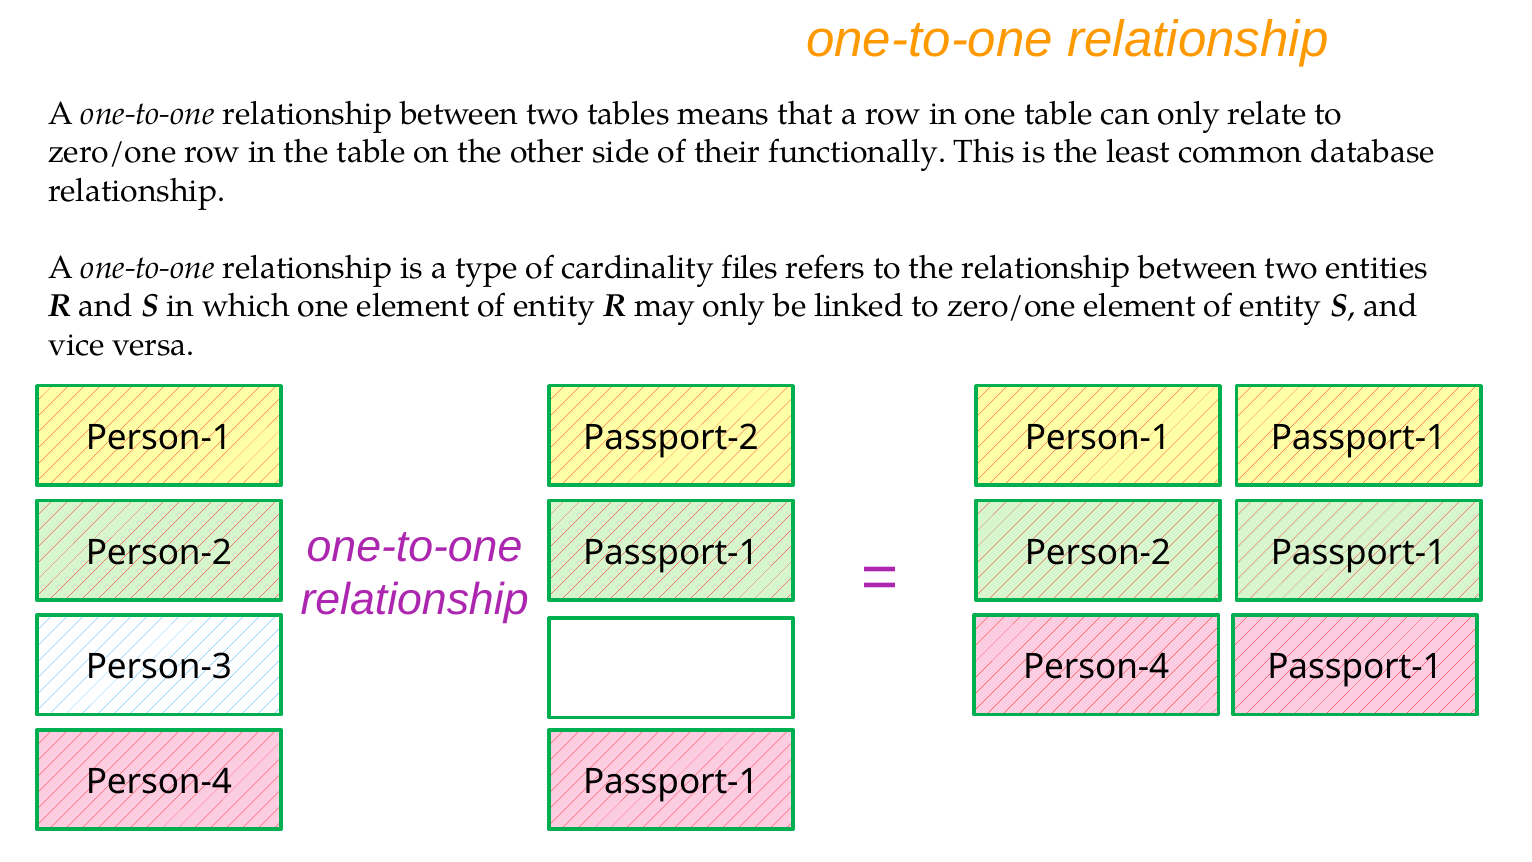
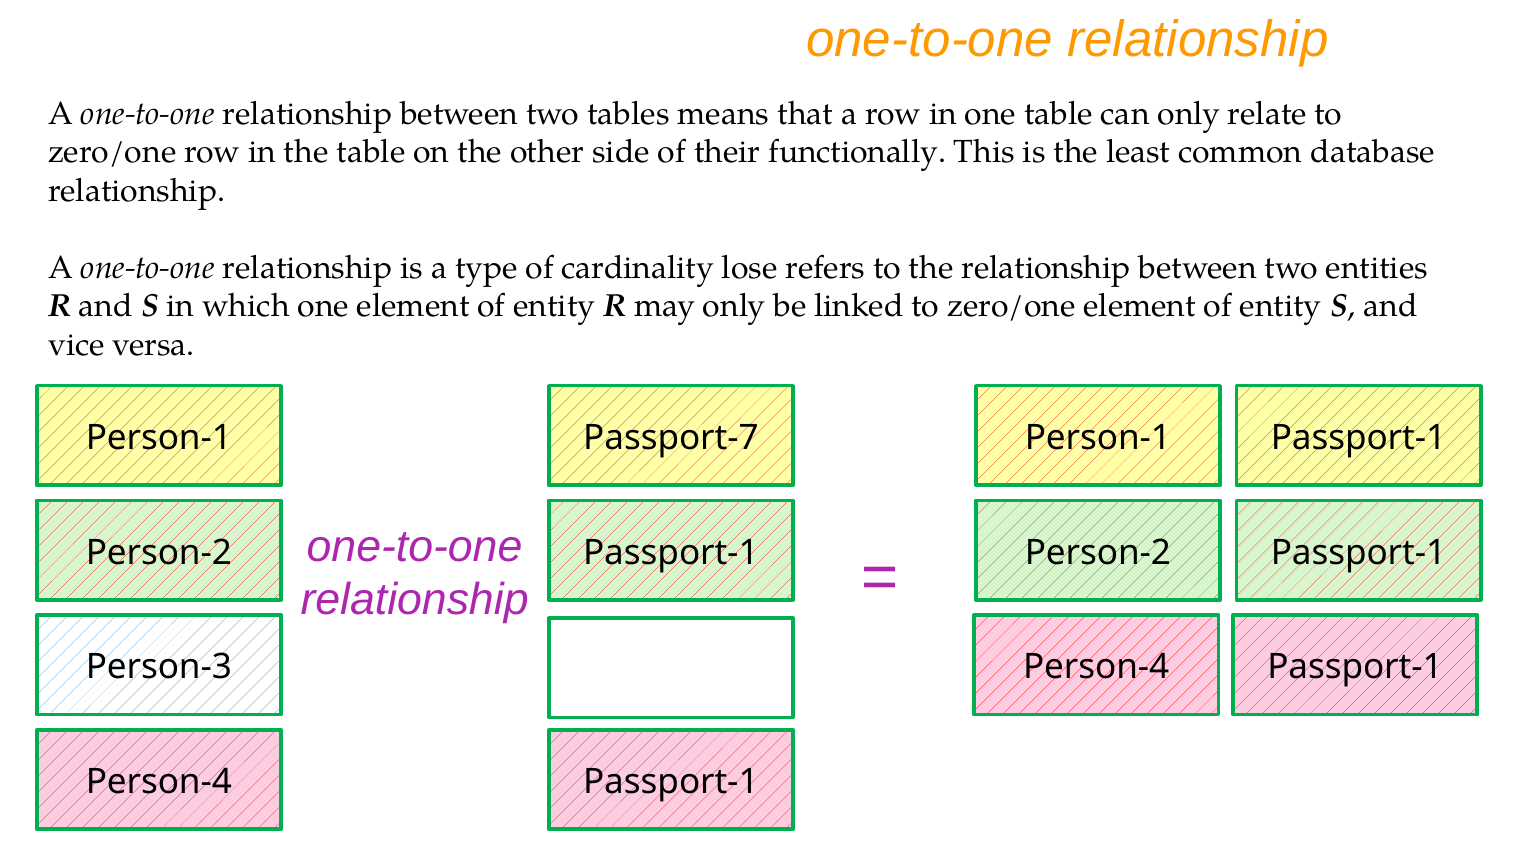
files: files -> lose
Passport-2: Passport-2 -> Passport-7
